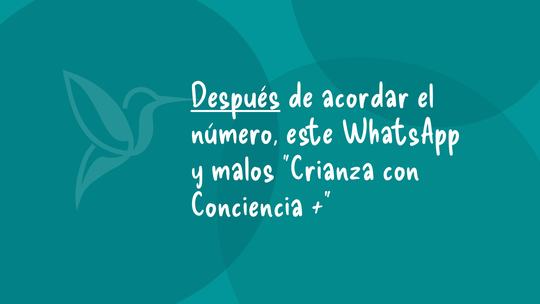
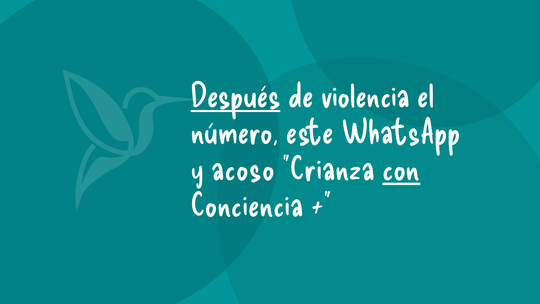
acordar: acordar -> violencia
malos: malos -> acoso
con underline: none -> present
